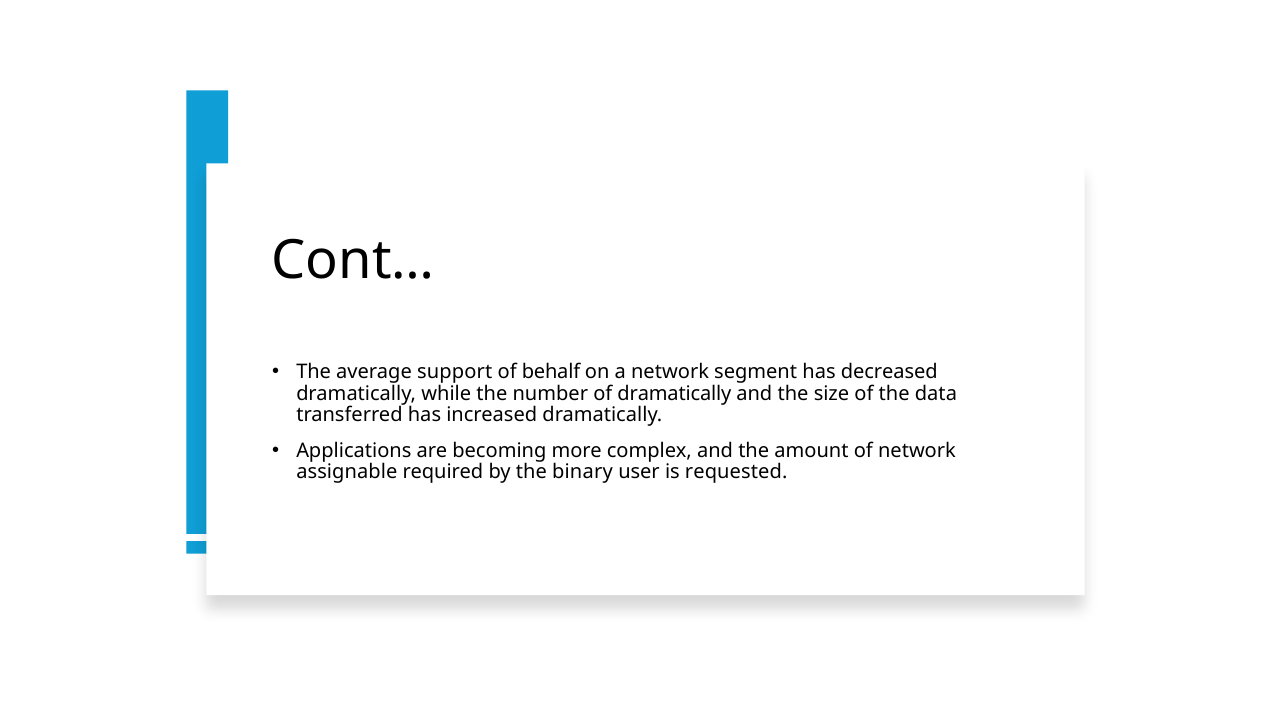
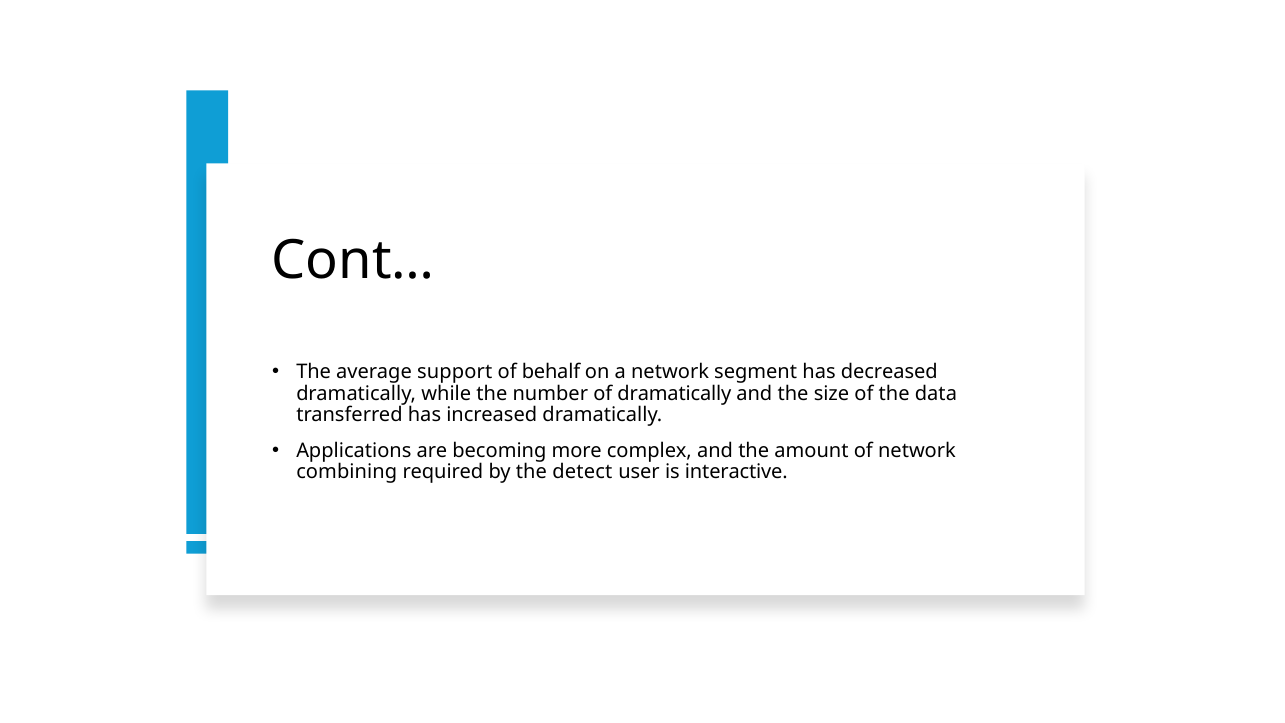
assignable: assignable -> combining
binary: binary -> detect
requested: requested -> interactive
